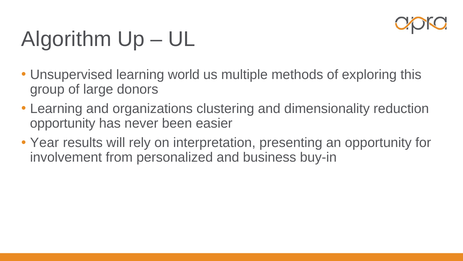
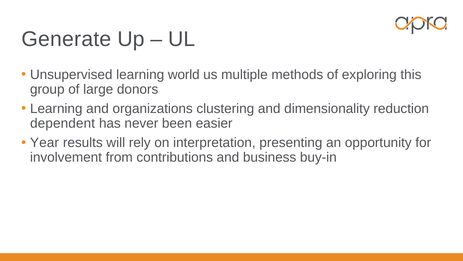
Algorithm: Algorithm -> Generate
opportunity at (63, 123): opportunity -> dependent
personalized: personalized -> contributions
